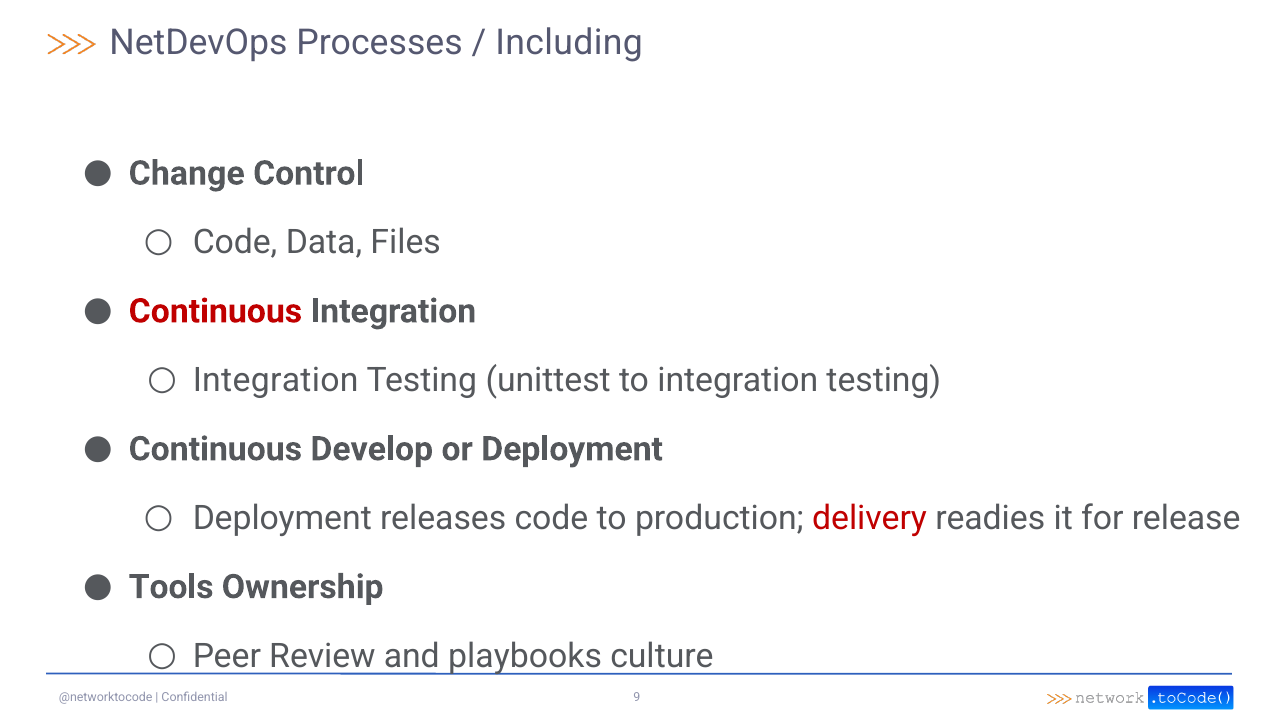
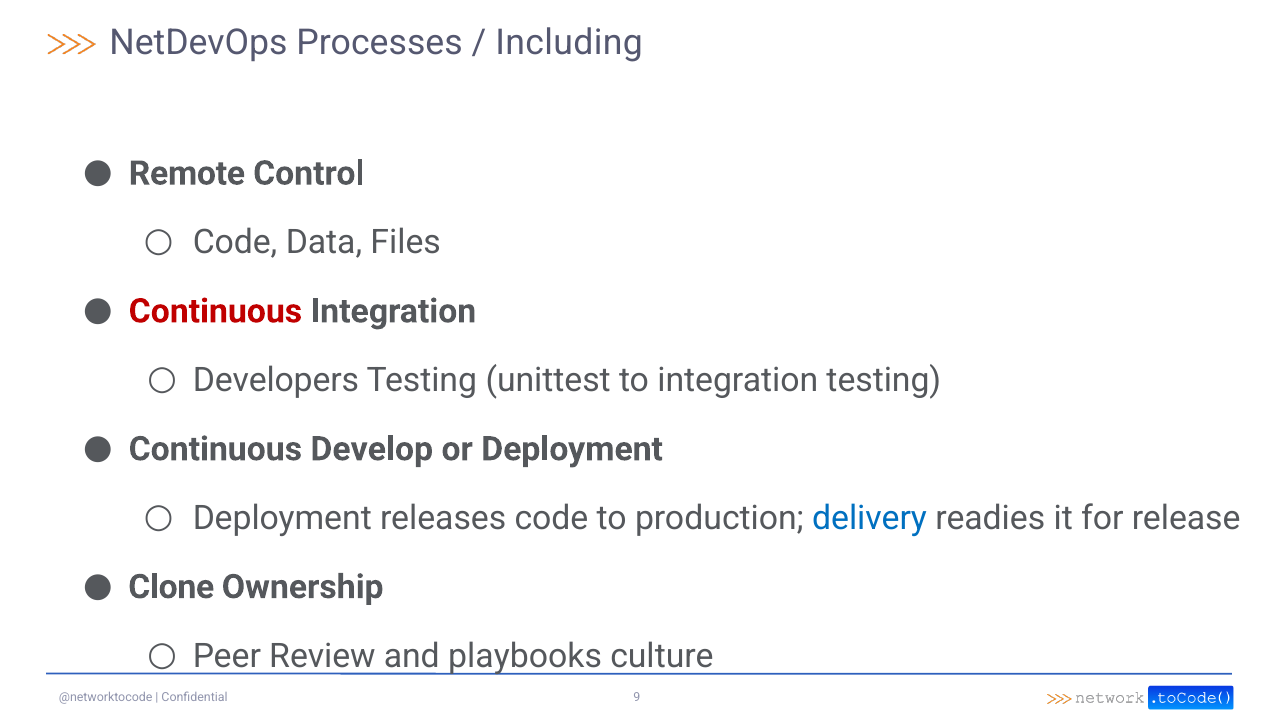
Change: Change -> Remote
Integration at (276, 380): Integration -> Developers
delivery colour: red -> blue
Tools: Tools -> Clone
